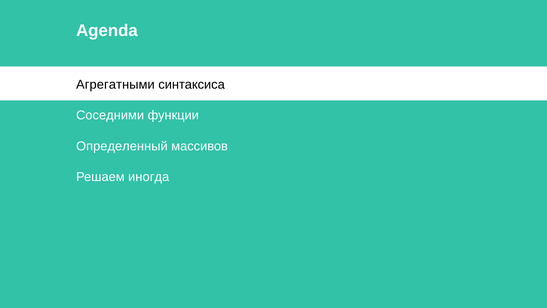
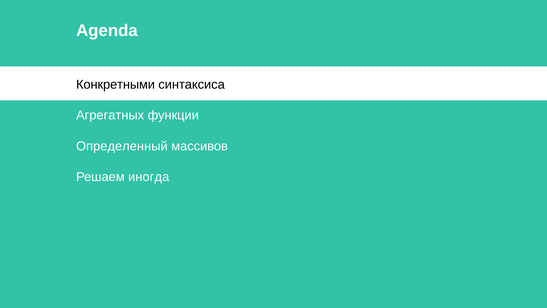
Агрегатными: Агрегатными -> Конкретными
Соседними: Соседними -> Агрегатных
